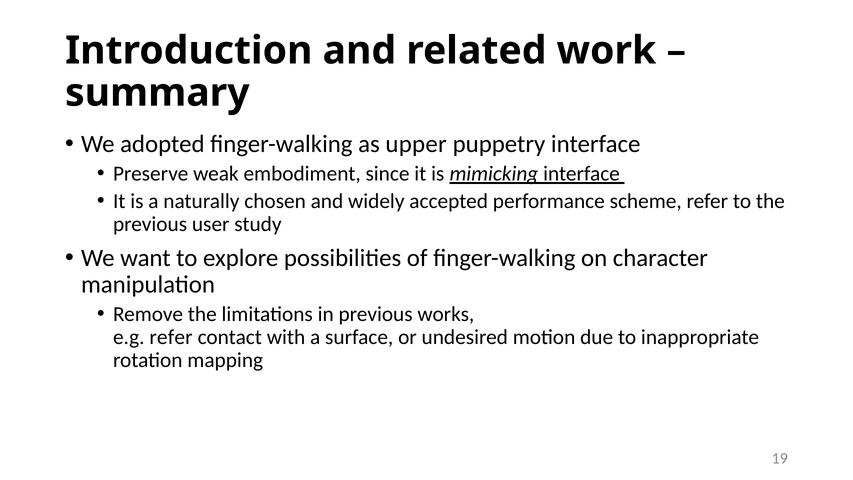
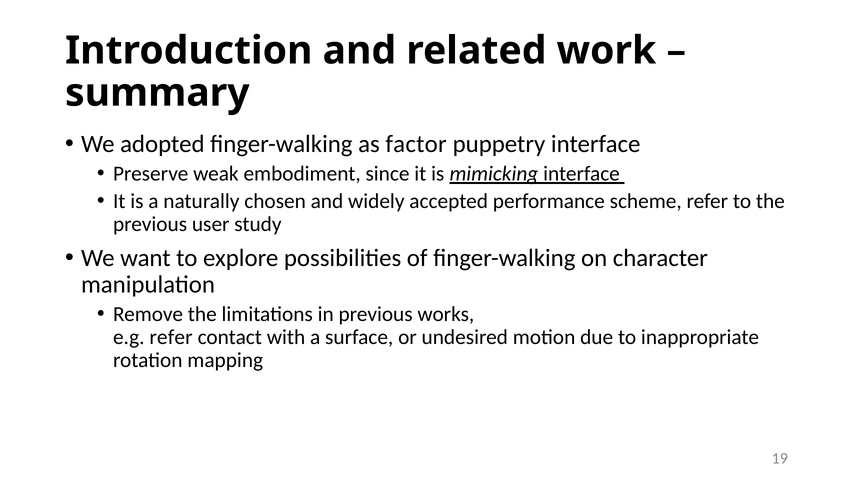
upper: upper -> factor
